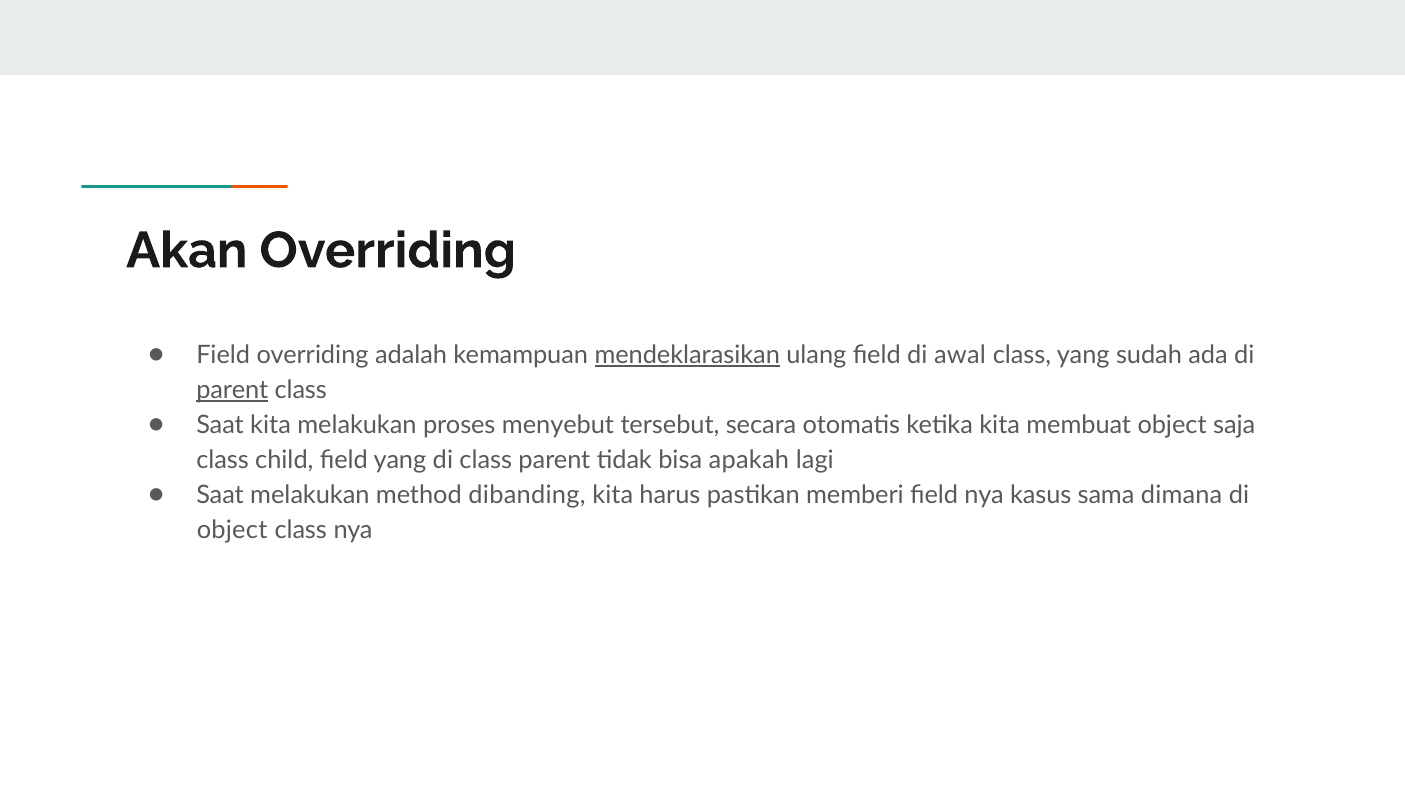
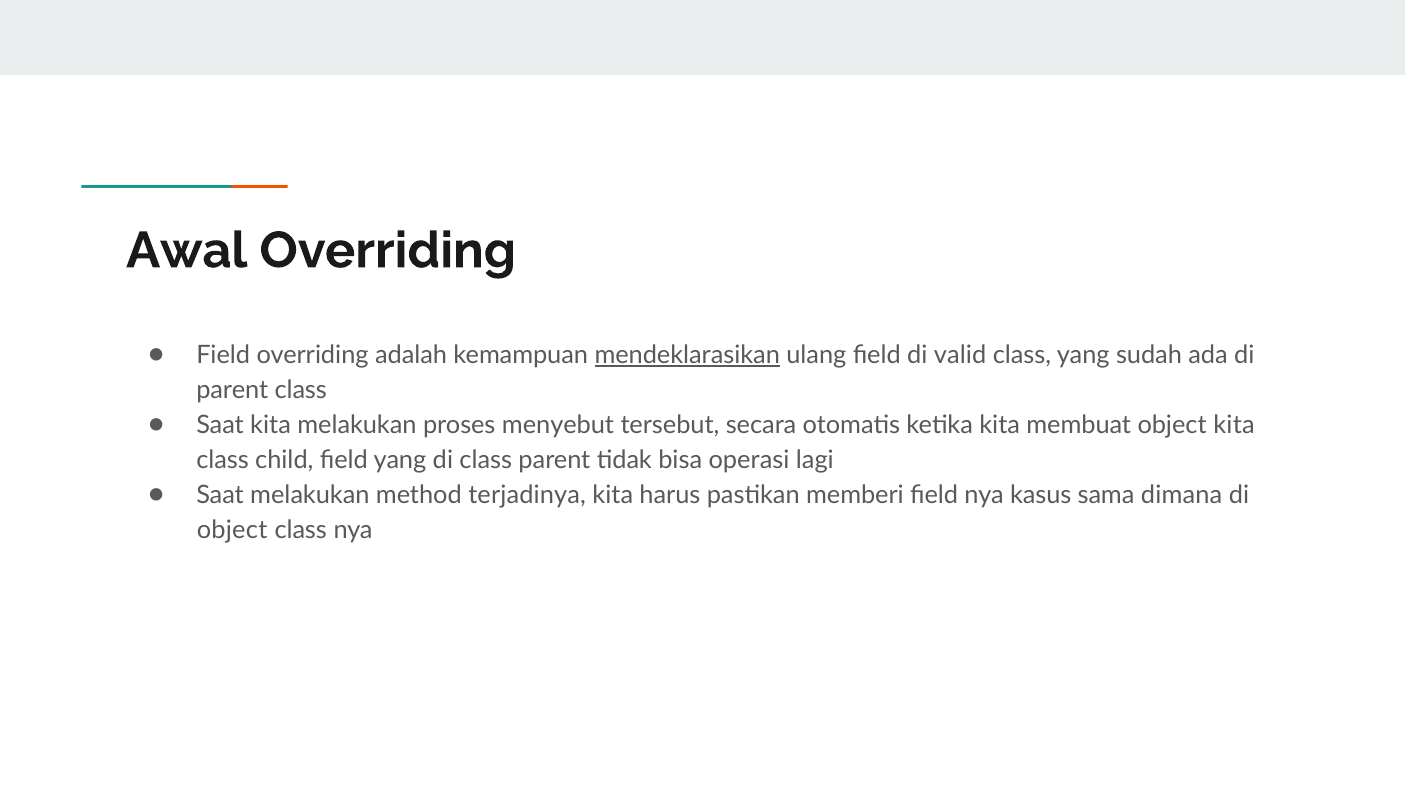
Akan: Akan -> Awal
awal: awal -> valid
parent at (232, 390) underline: present -> none
object saja: saja -> kita
apakah: apakah -> operasi
dibanding: dibanding -> terjadinya
